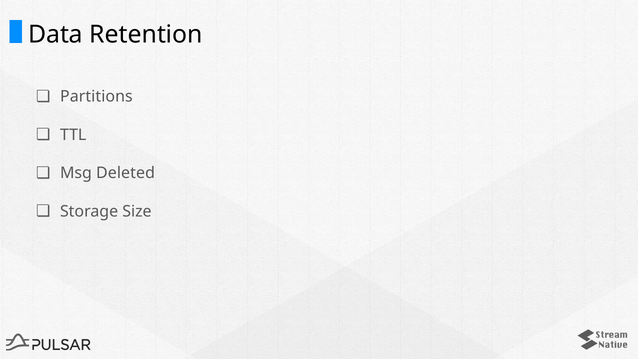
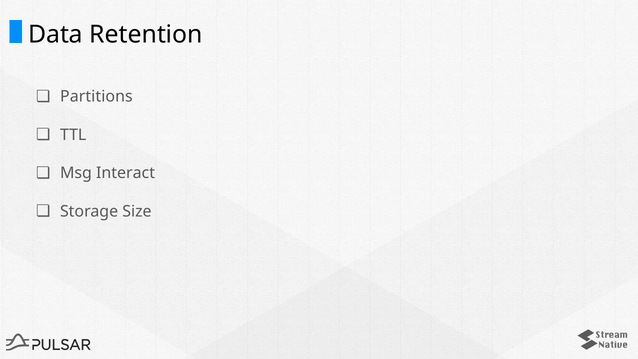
Deleted: Deleted -> Interact
